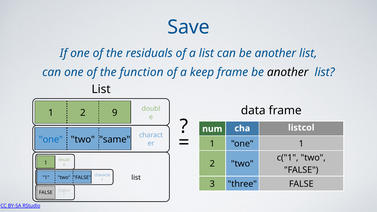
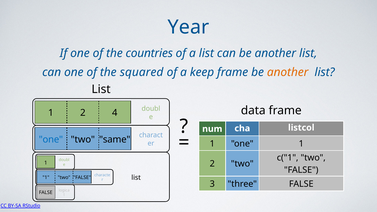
Save: Save -> Year
residuals: residuals -> countries
function: function -> squared
another at (288, 72) colour: black -> orange
9: 9 -> 4
